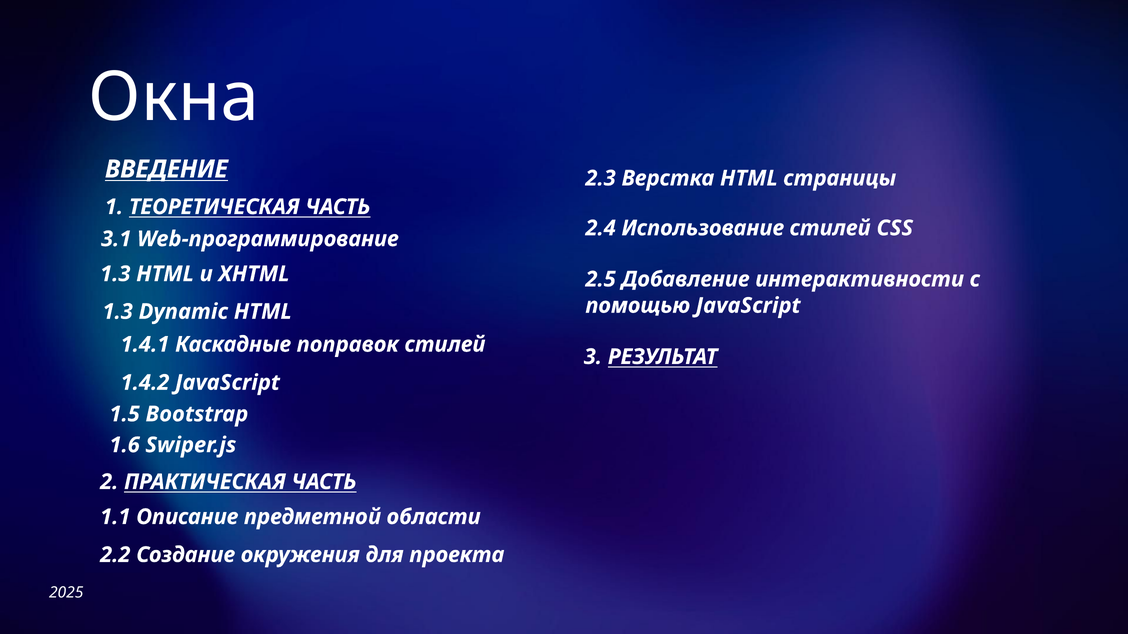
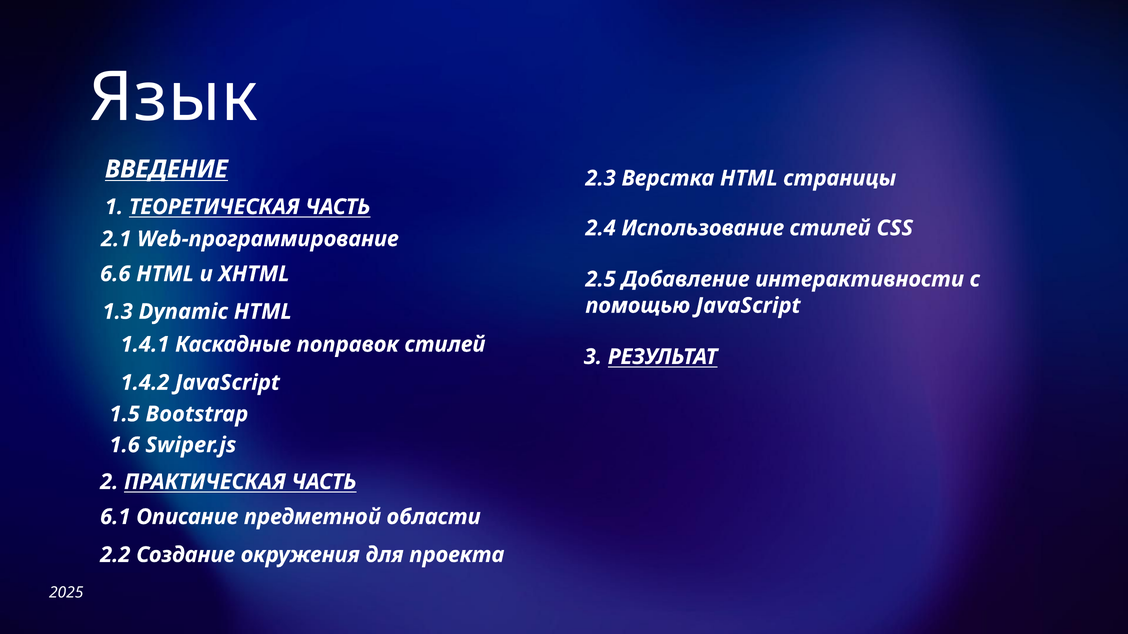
Окна: Окна -> Язык
3.1: 3.1 -> 2.1
1.3 at (115, 274): 1.3 -> 6.6
1.1: 1.1 -> 6.1
